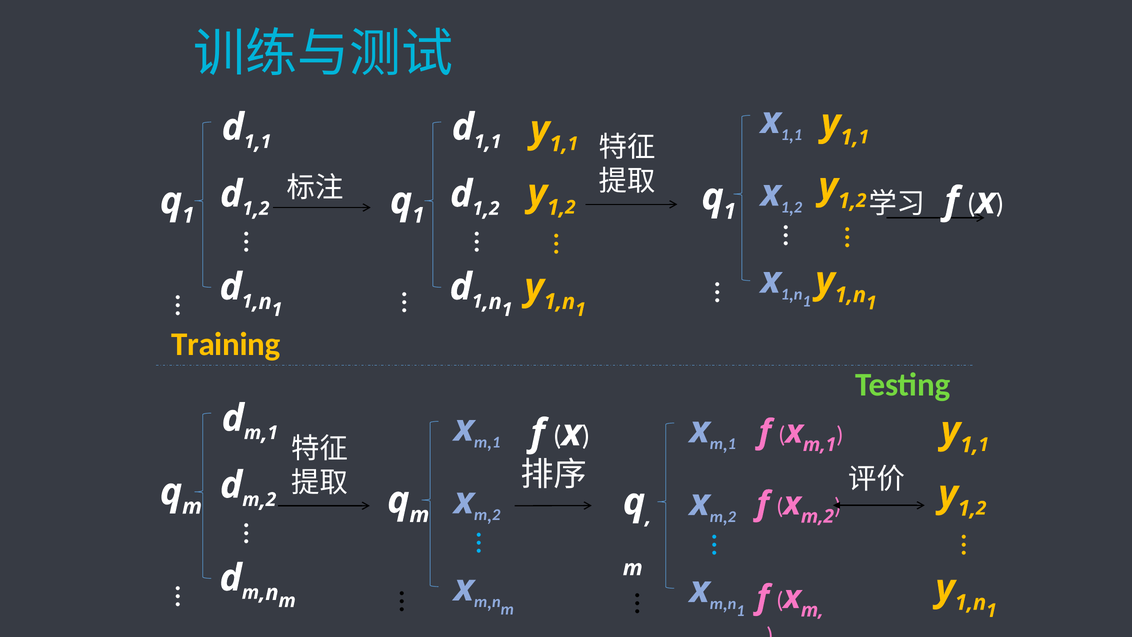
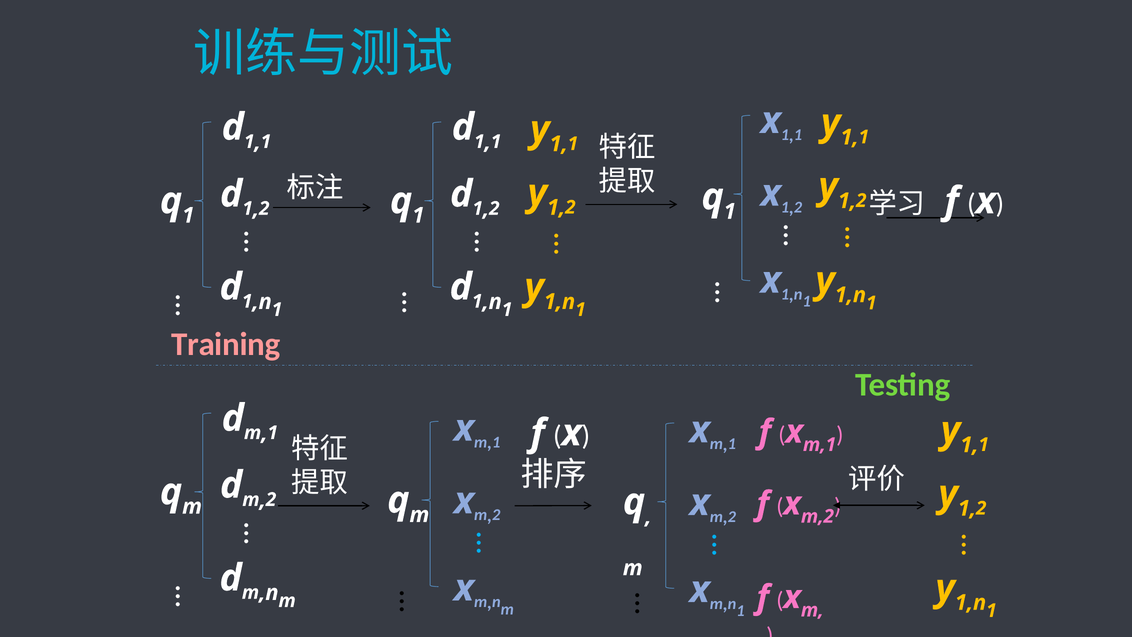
Training colour: yellow -> pink
